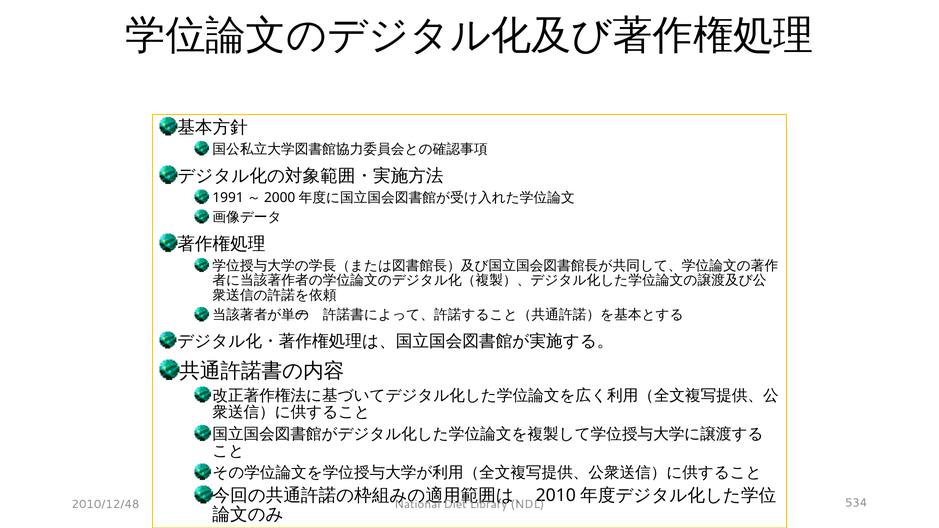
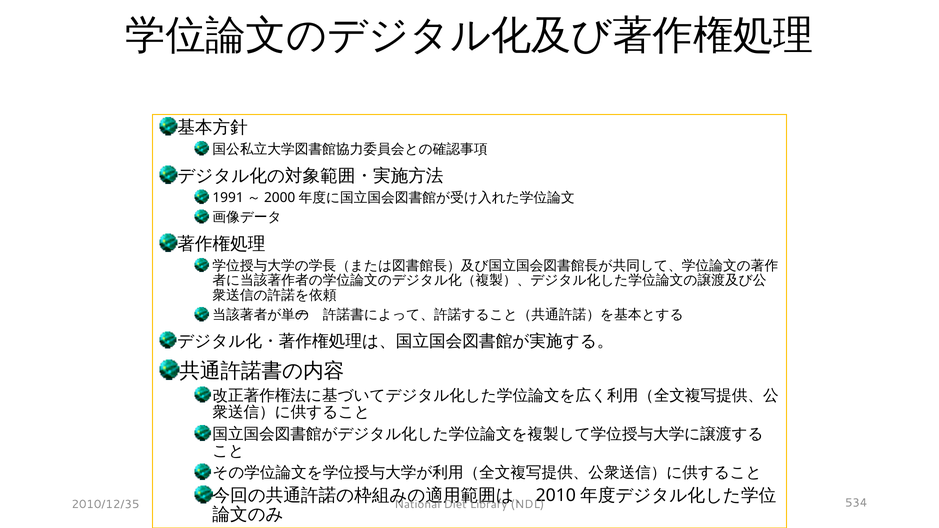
2010/12/48: 2010/12/48 -> 2010/12/35
